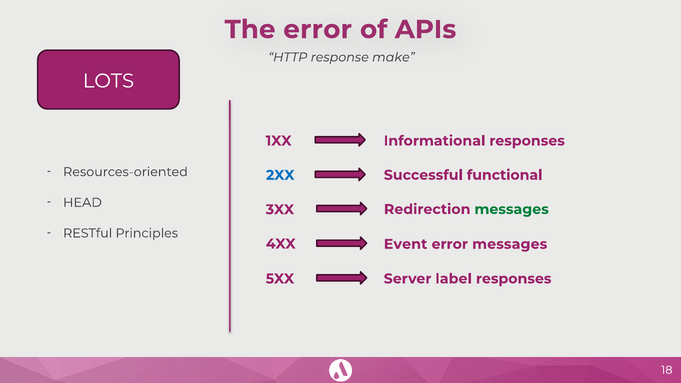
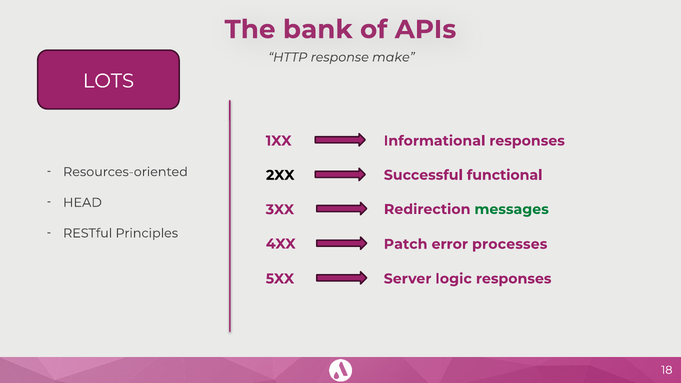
The error: error -> bank
2XX colour: blue -> black
Event: Event -> Patch
error messages: messages -> processes
label: label -> logic
